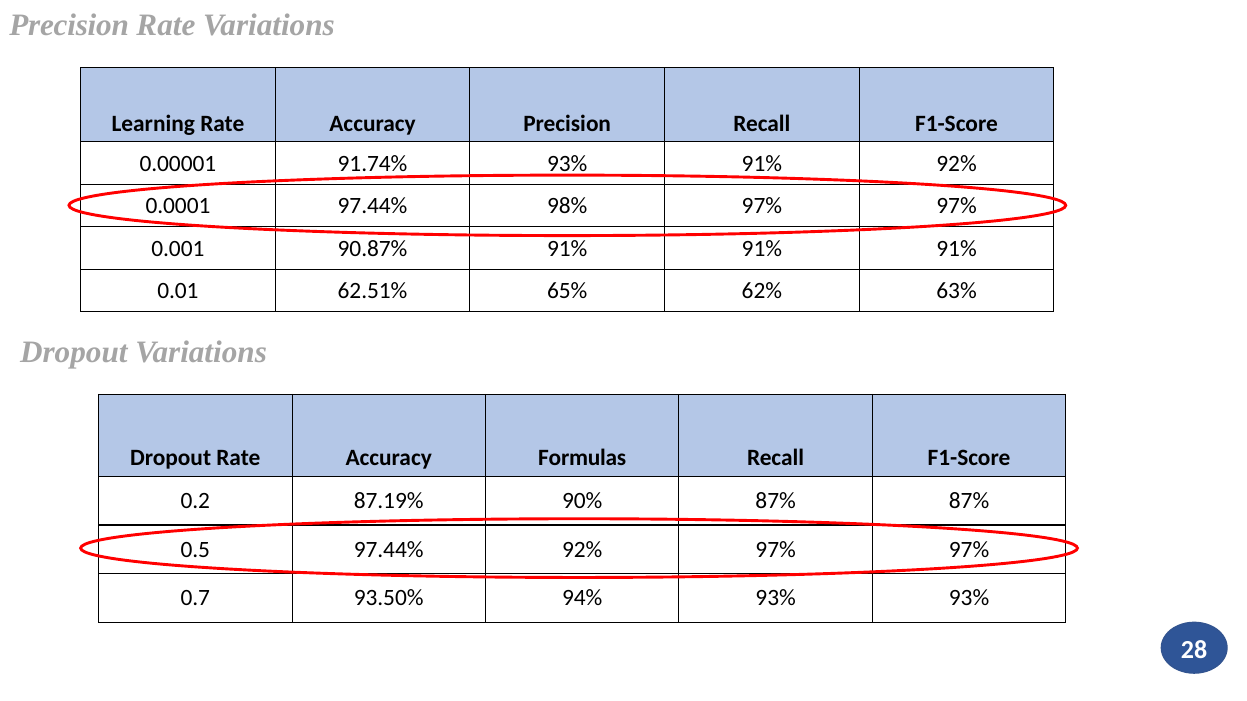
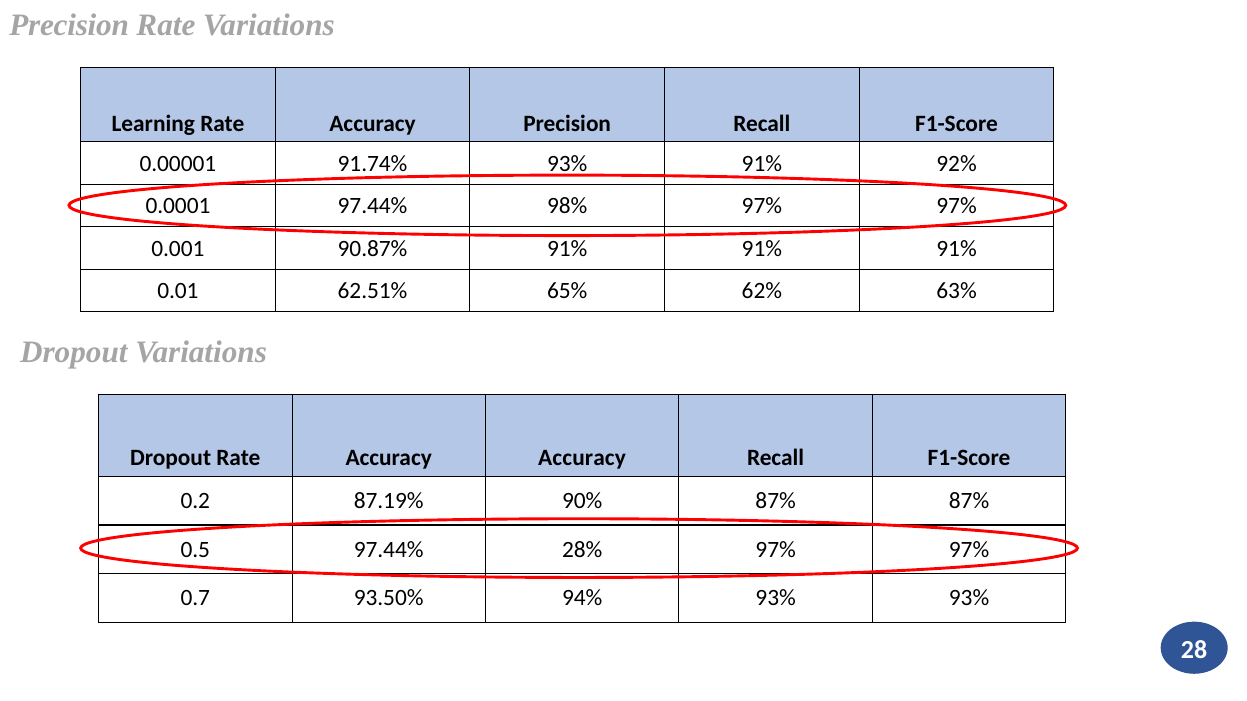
Accuracy Formulas: Formulas -> Accuracy
97.44% 92%: 92% -> 28%
